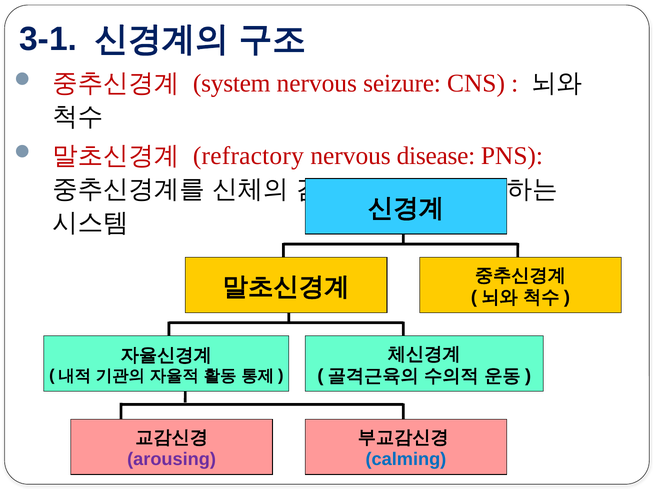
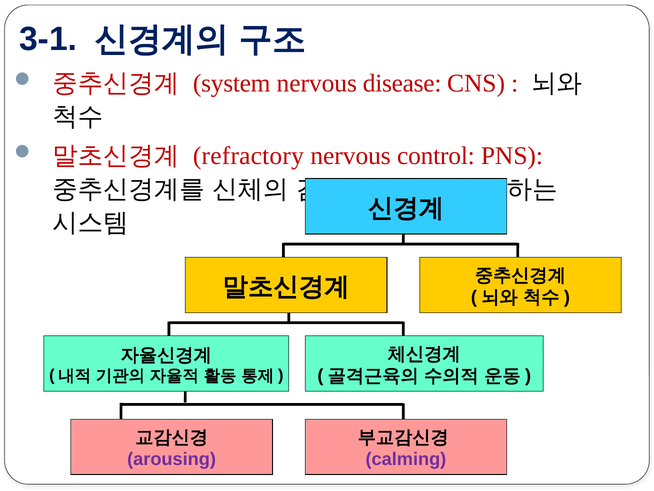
seizure: seizure -> disease
disease: disease -> control
calming colour: blue -> purple
